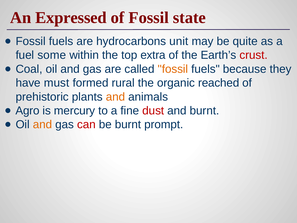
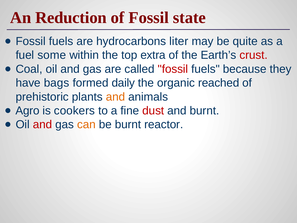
Expressed: Expressed -> Reduction
unit: unit -> liter
fossil at (173, 69) colour: orange -> red
must: must -> bags
rural: rural -> daily
mercury: mercury -> cookers
and at (42, 124) colour: orange -> red
can colour: red -> orange
prompt: prompt -> reactor
